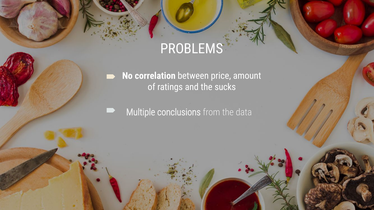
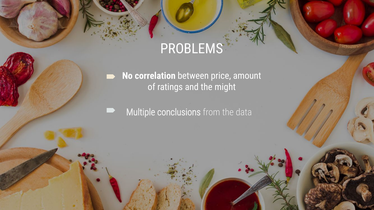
sucks: sucks -> might
